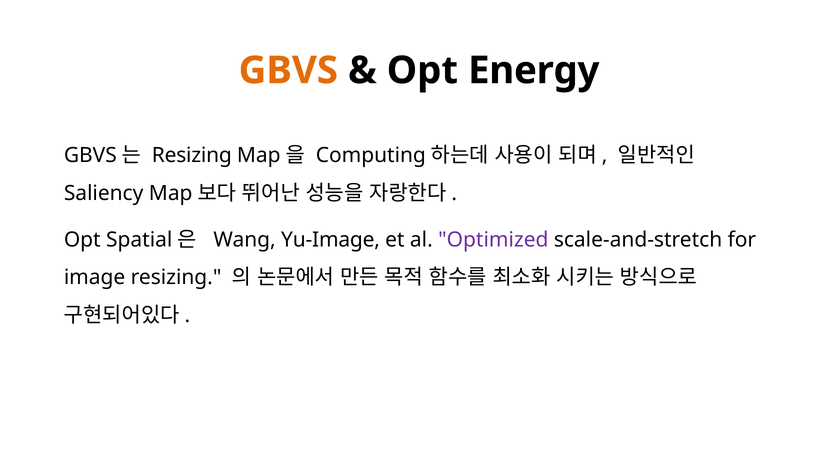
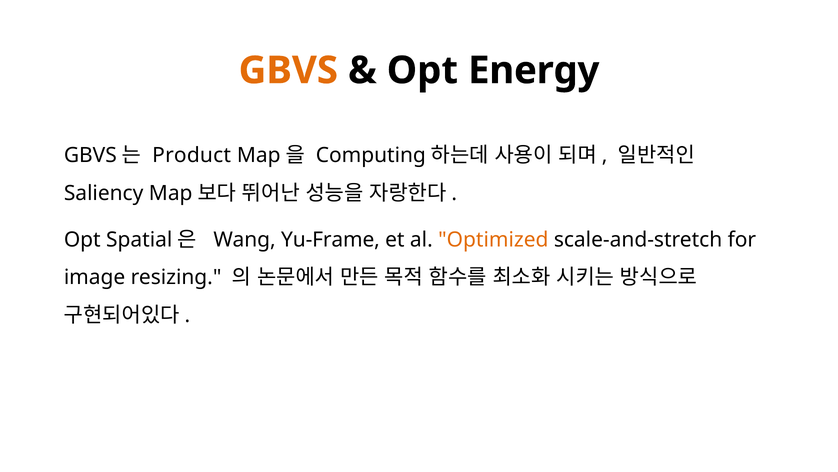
Resizing at (192, 155): Resizing -> Product
Yu-Image: Yu-Image -> Yu-Frame
Optimized colour: purple -> orange
